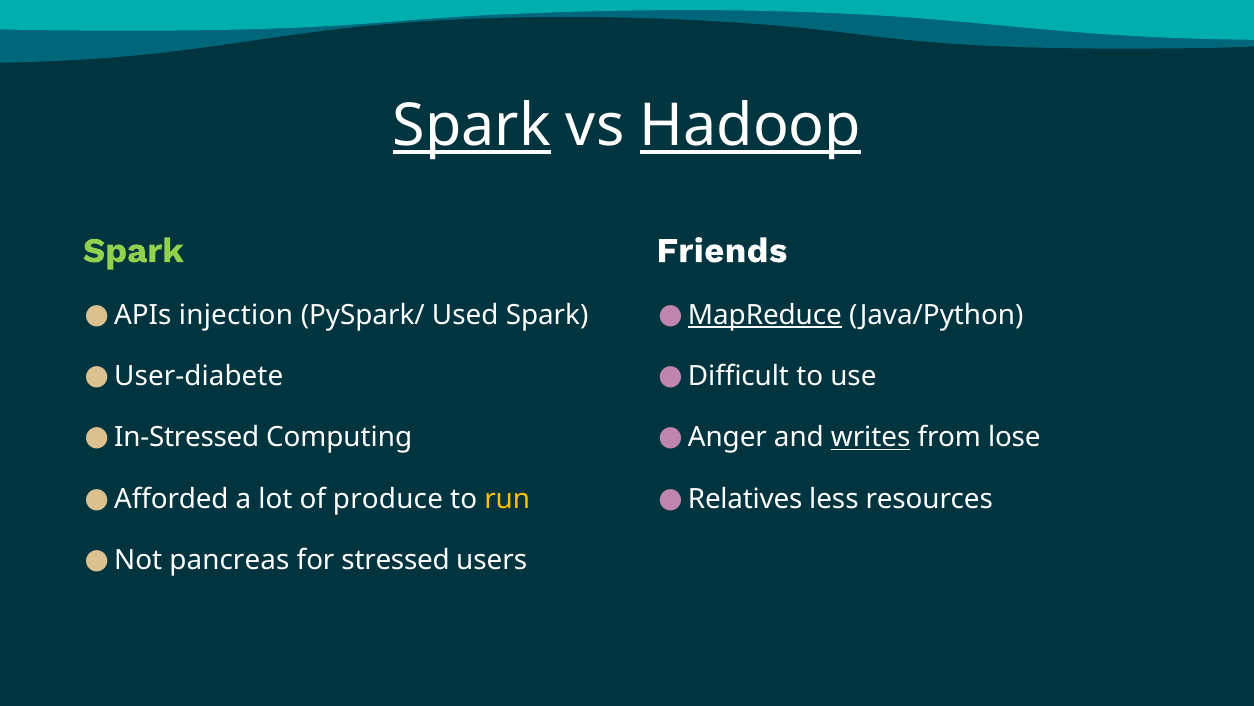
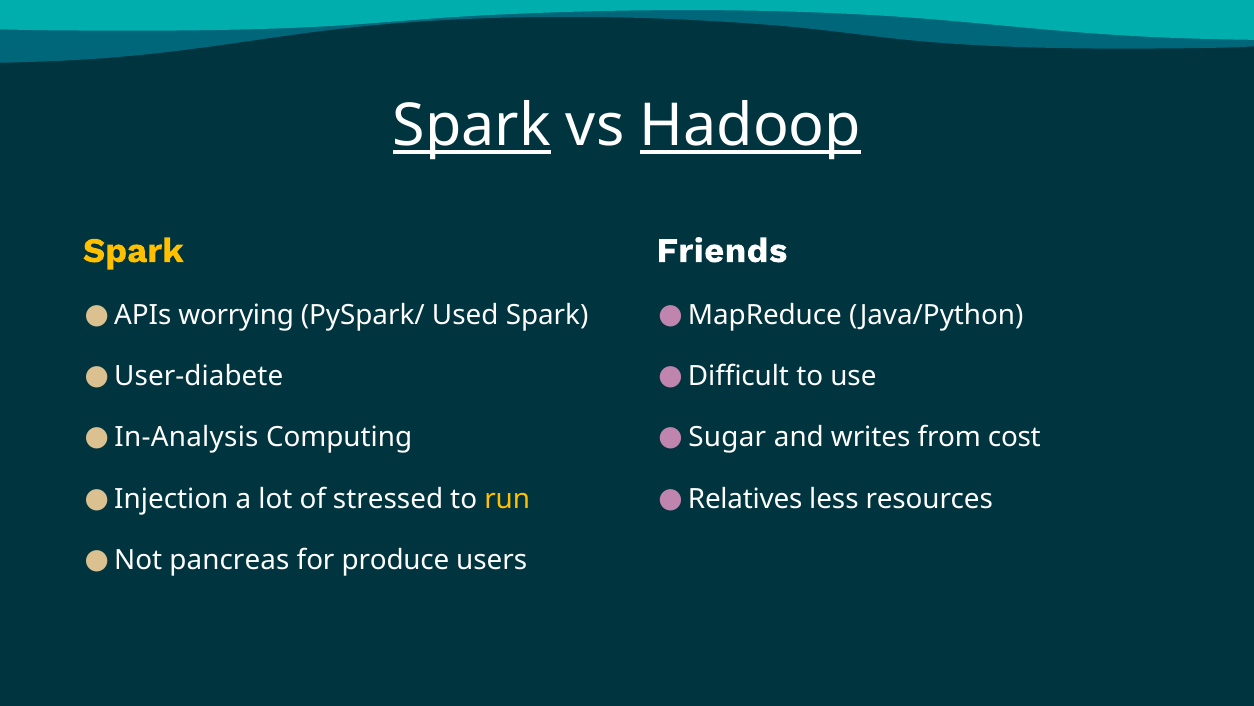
Spark at (133, 250) colour: light green -> yellow
injection: injection -> worrying
MapReduce underline: present -> none
In-Stressed: In-Stressed -> In-Analysis
Anger: Anger -> Sugar
writes underline: present -> none
lose: lose -> cost
Afforded: Afforded -> Injection
produce: produce -> stressed
stressed: stressed -> produce
